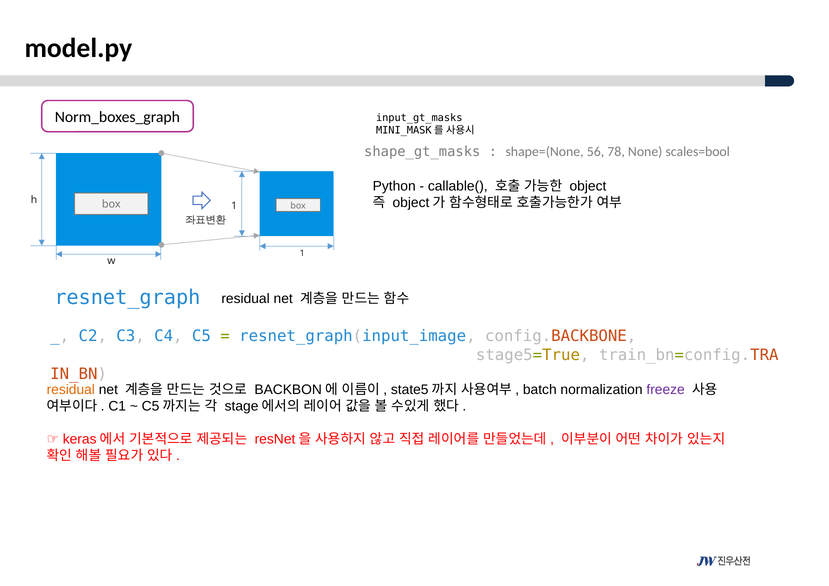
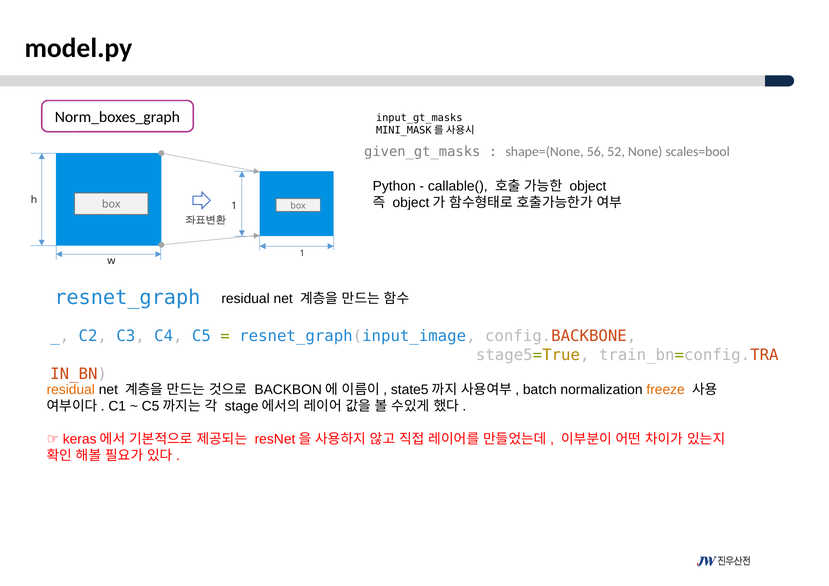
shape_gt_masks: shape_gt_masks -> given_gt_masks
78: 78 -> 52
freeze colour: purple -> orange
